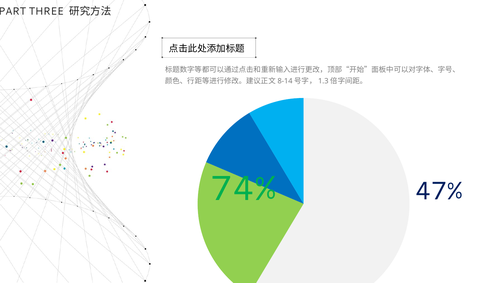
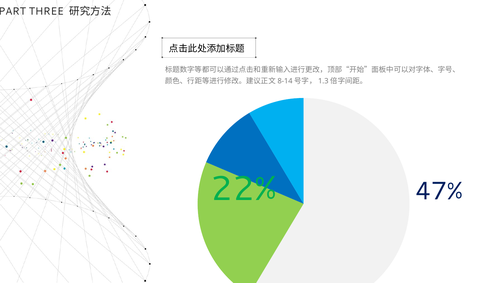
74%: 74% -> 22%
